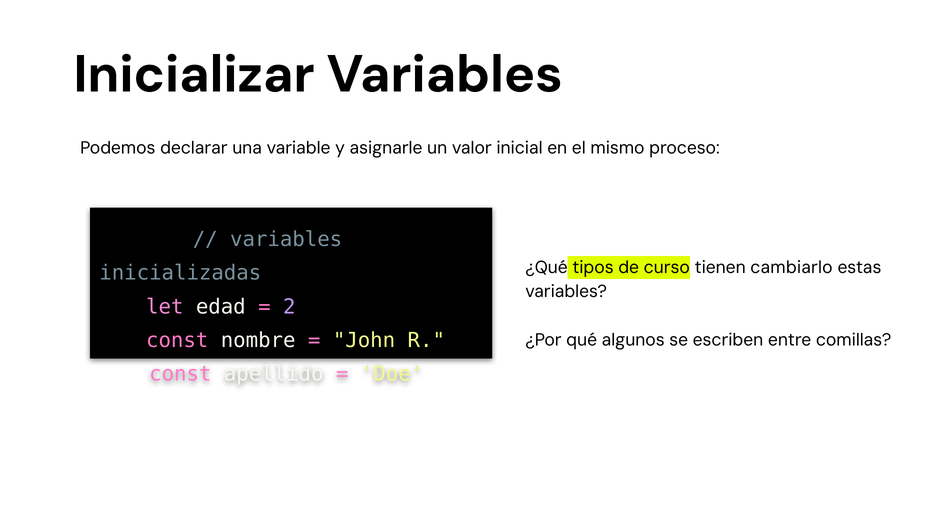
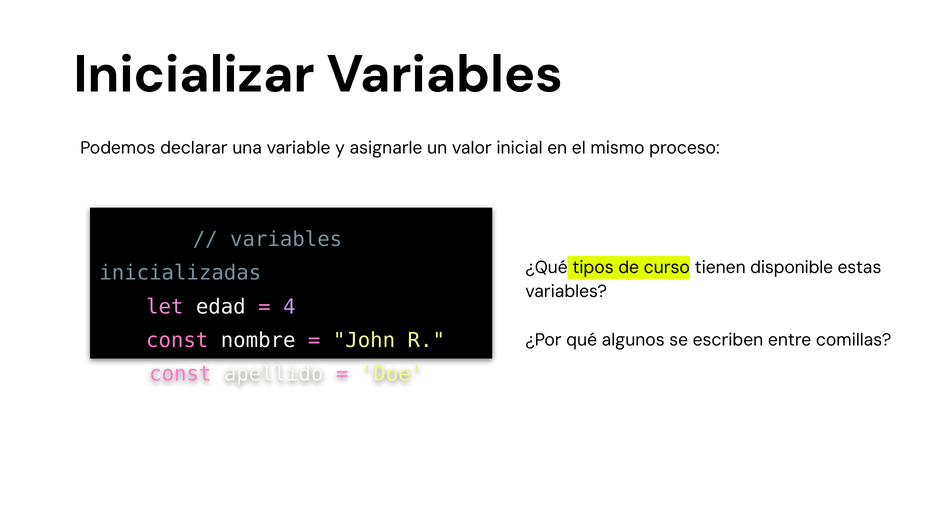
cambiarlo: cambiarlo -> disponible
2: 2 -> 4
